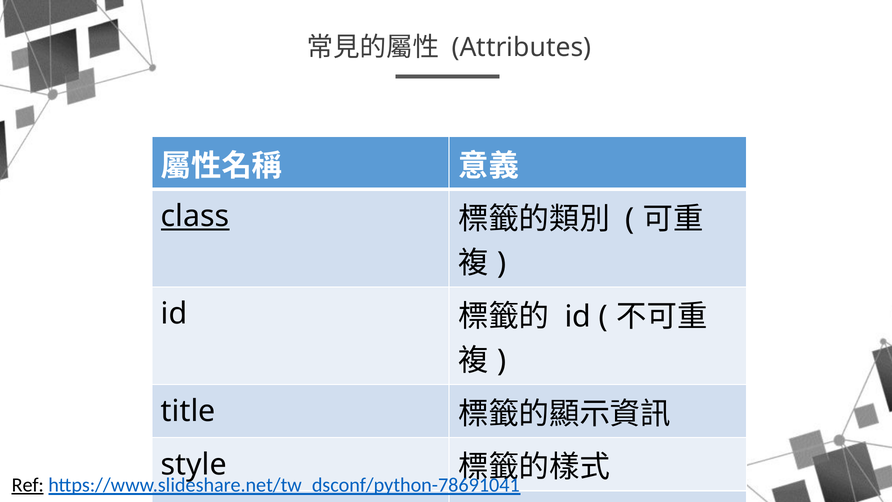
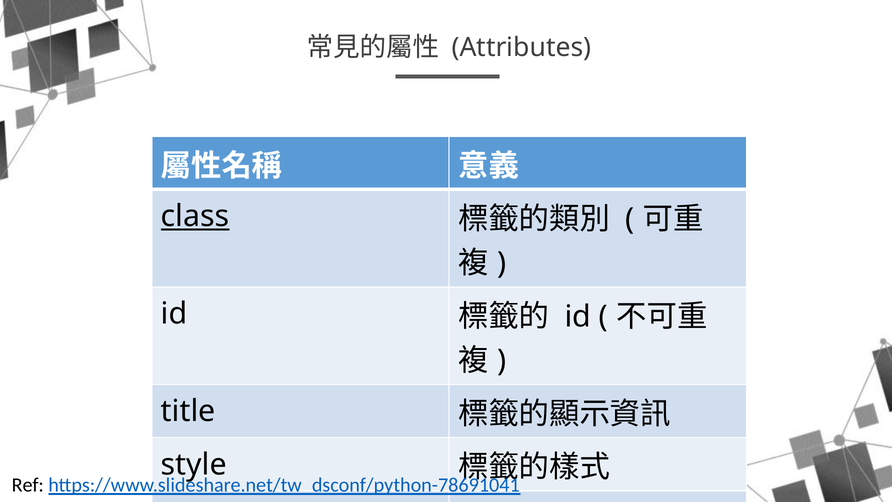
Ref underline: present -> none
